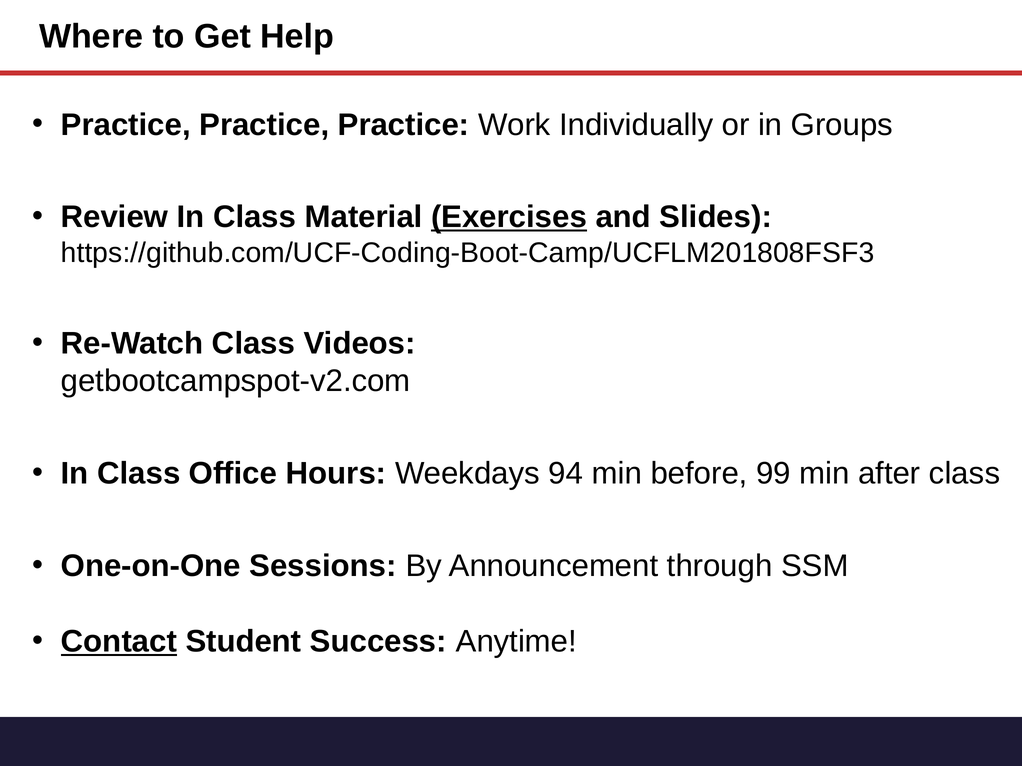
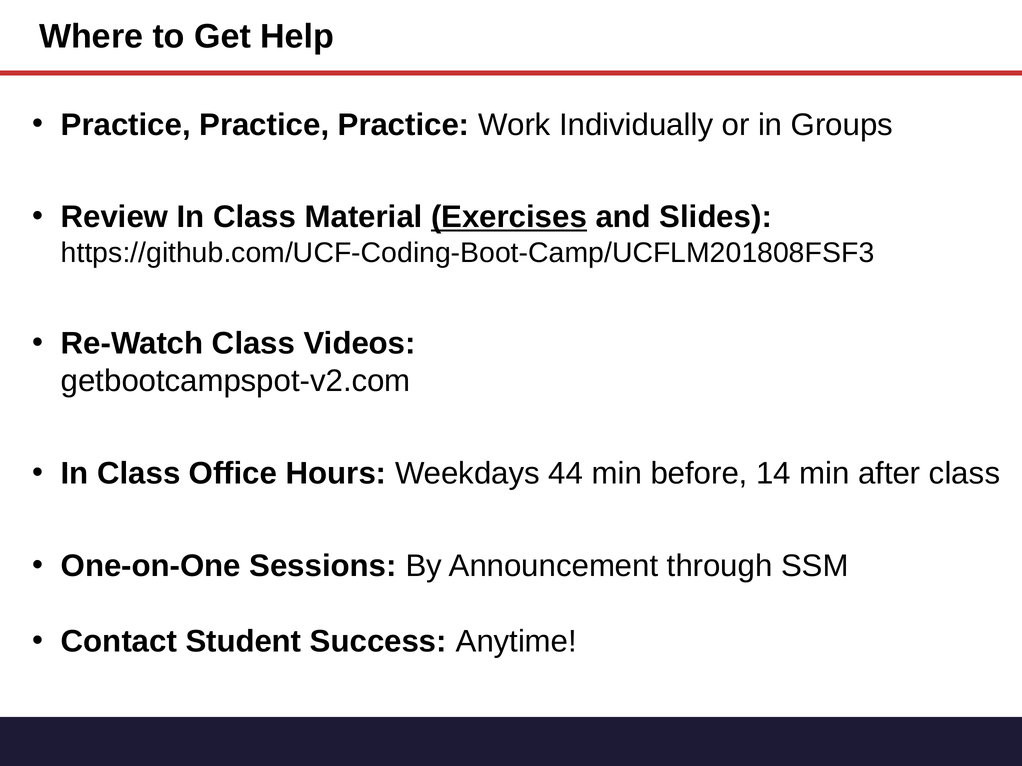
94: 94 -> 44
99: 99 -> 14
Contact underline: present -> none
